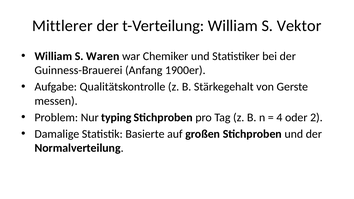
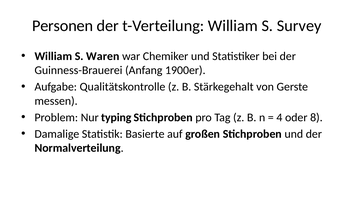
Mittlerer: Mittlerer -> Personen
Vektor: Vektor -> Survey
2: 2 -> 8
